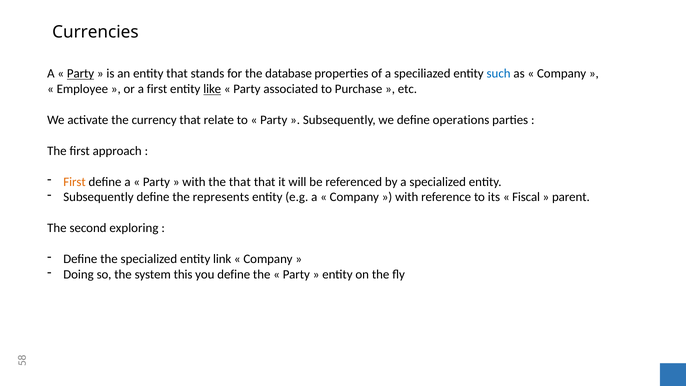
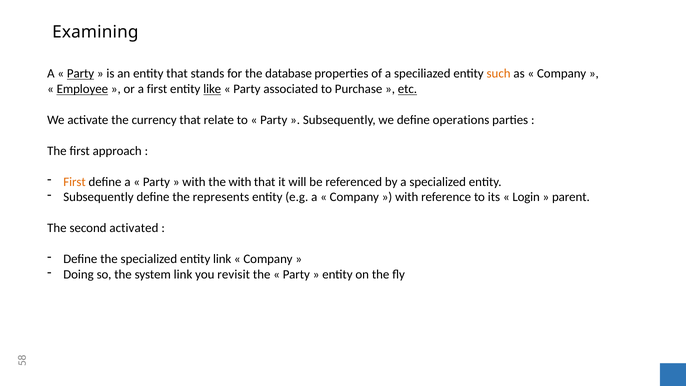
Currencies: Currencies -> Examining
such colour: blue -> orange
Employee underline: none -> present
etc underline: none -> present
the that: that -> with
Fiscal: Fiscal -> Login
exploring: exploring -> activated
system this: this -> link
you define: define -> revisit
